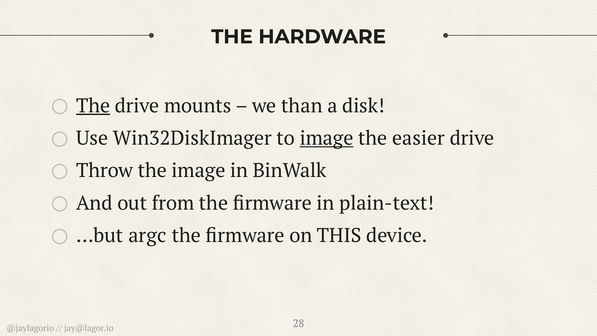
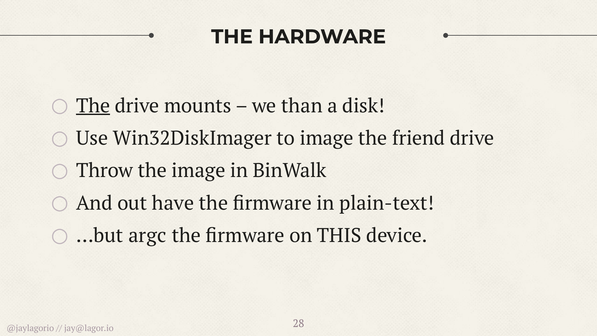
image at (327, 138) underline: present -> none
easier: easier -> friend
from: from -> have
